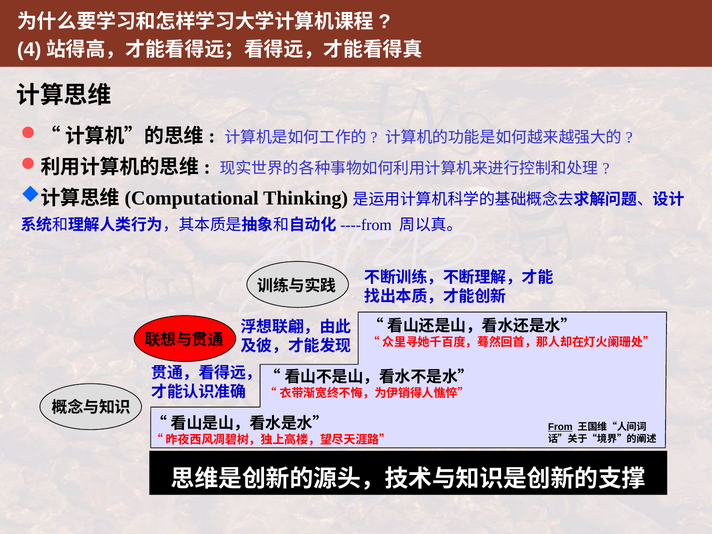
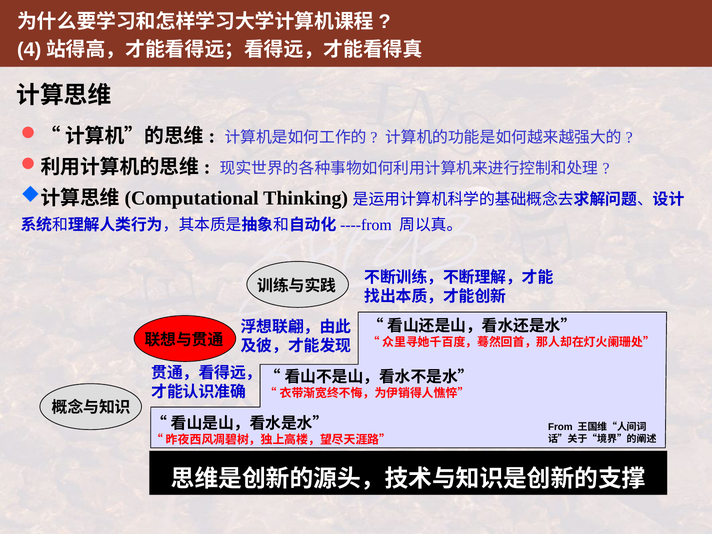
From underline: present -> none
